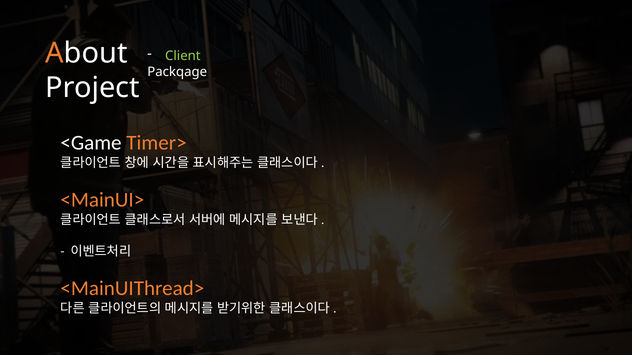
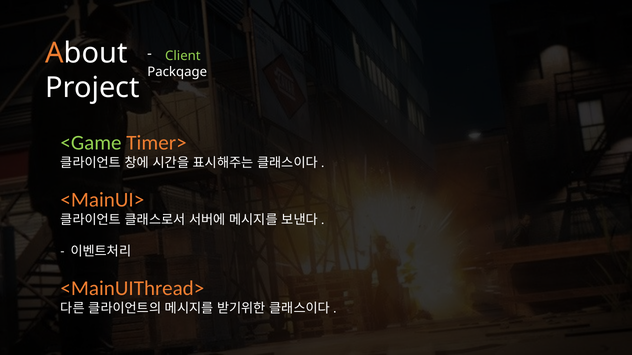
<Game colour: white -> light green
